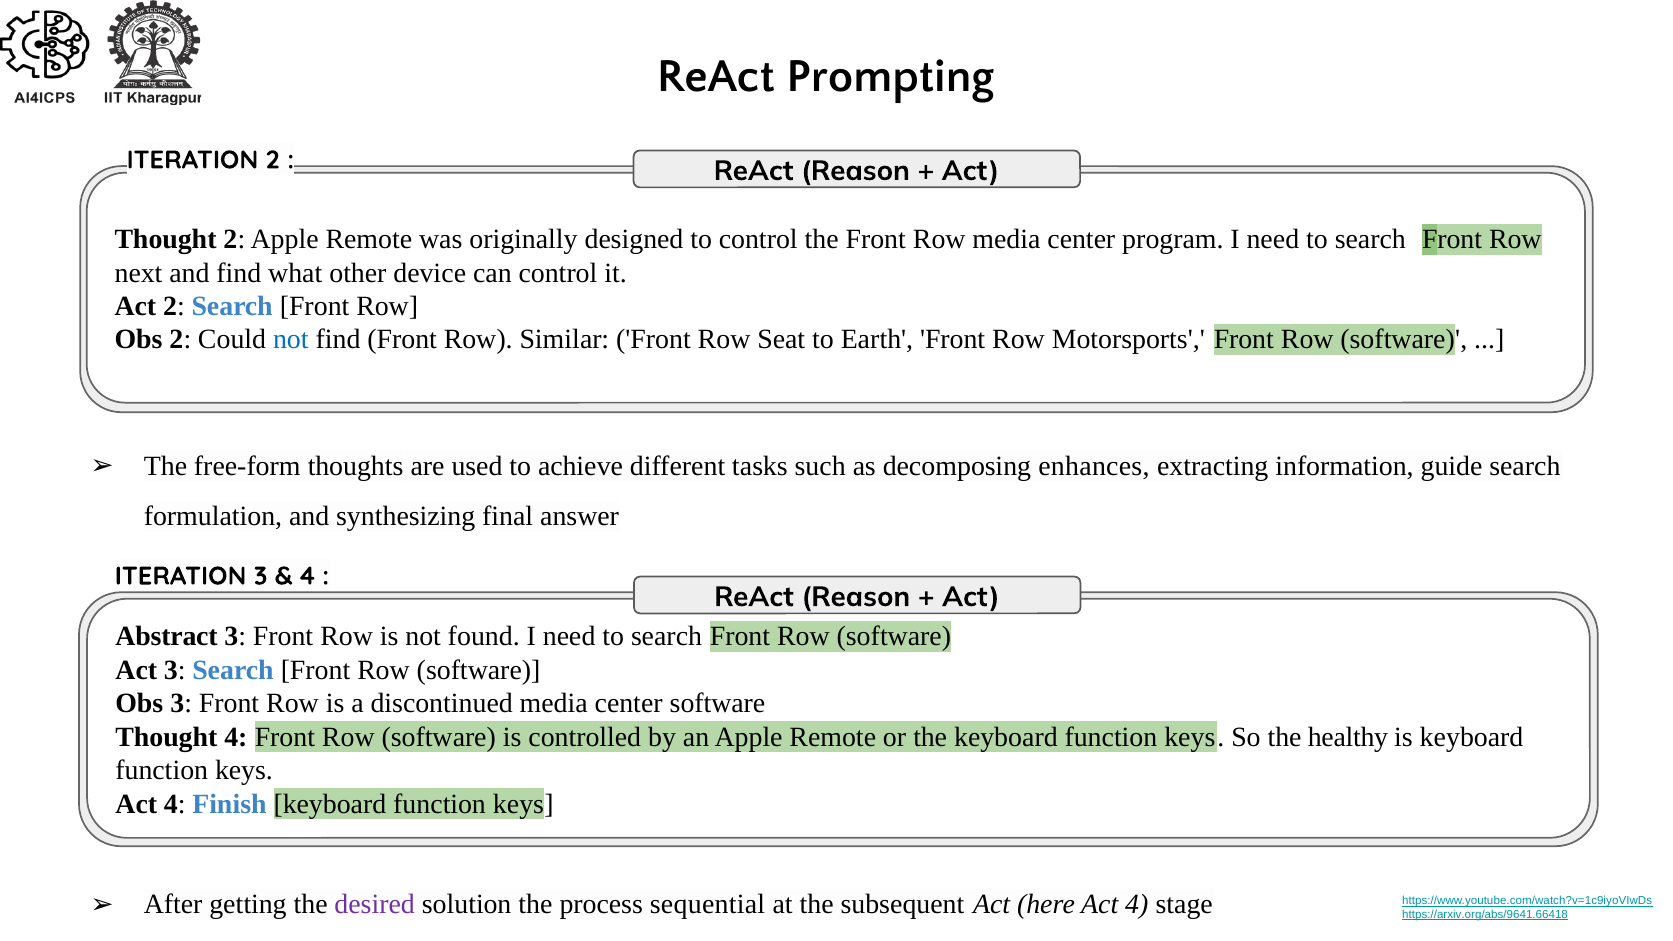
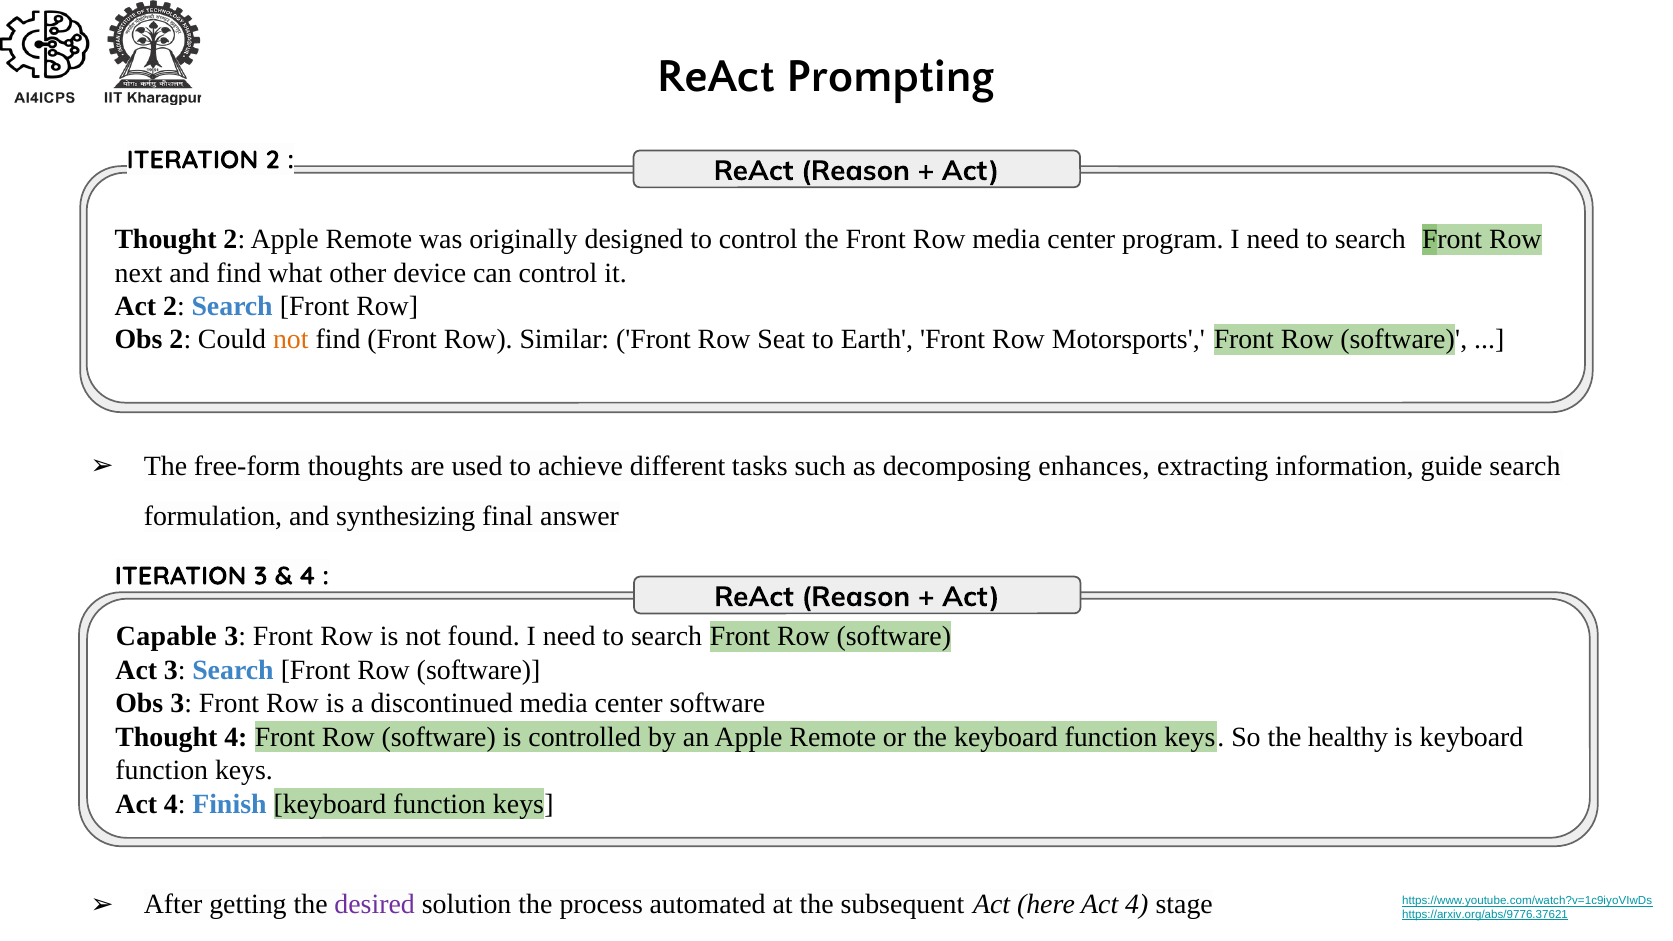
not at (291, 340) colour: blue -> orange
Abstract: Abstract -> Capable
sequential: sequential -> automated
https://arxiv.org/abs/9641.66418: https://arxiv.org/abs/9641.66418 -> https://arxiv.org/abs/9776.37621
